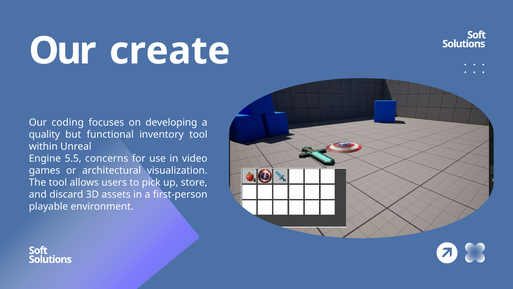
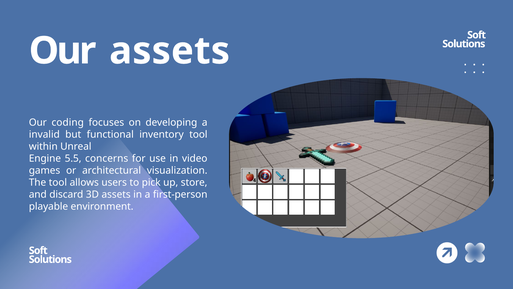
Our create: create -> assets
quality: quality -> invalid
